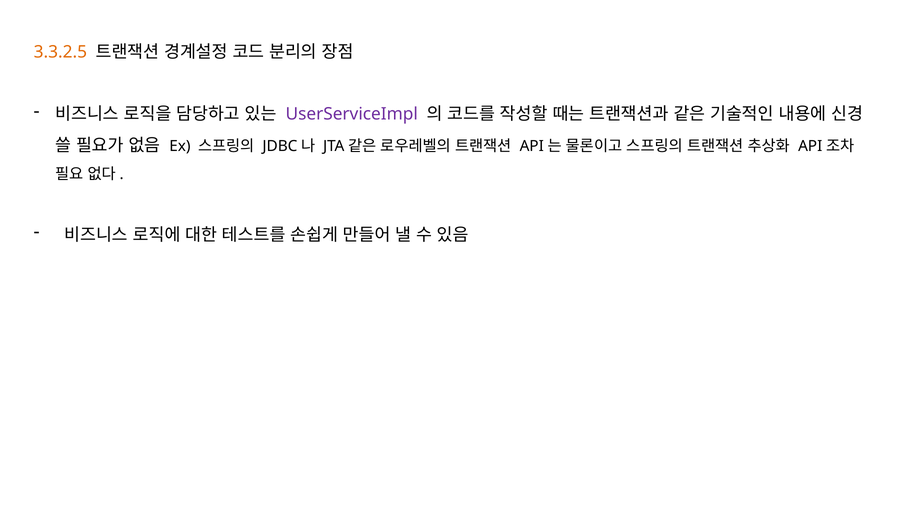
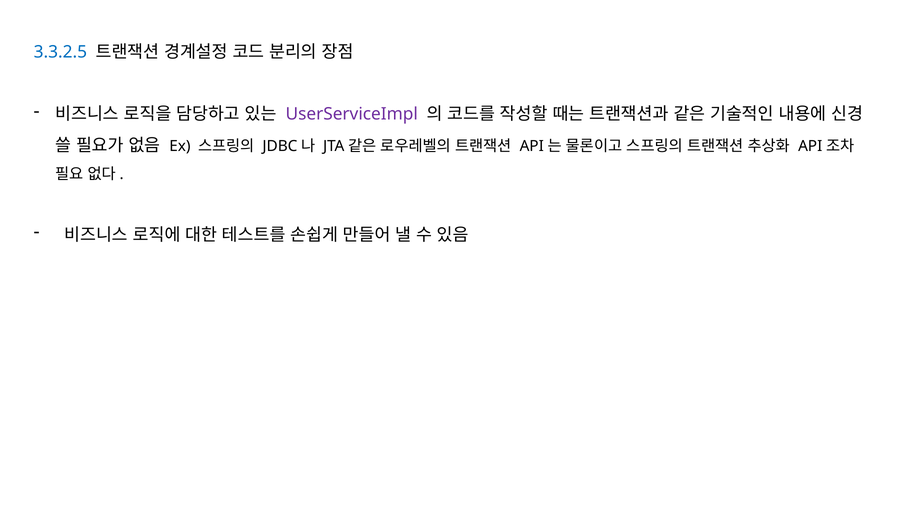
3.3.2.5 colour: orange -> blue
